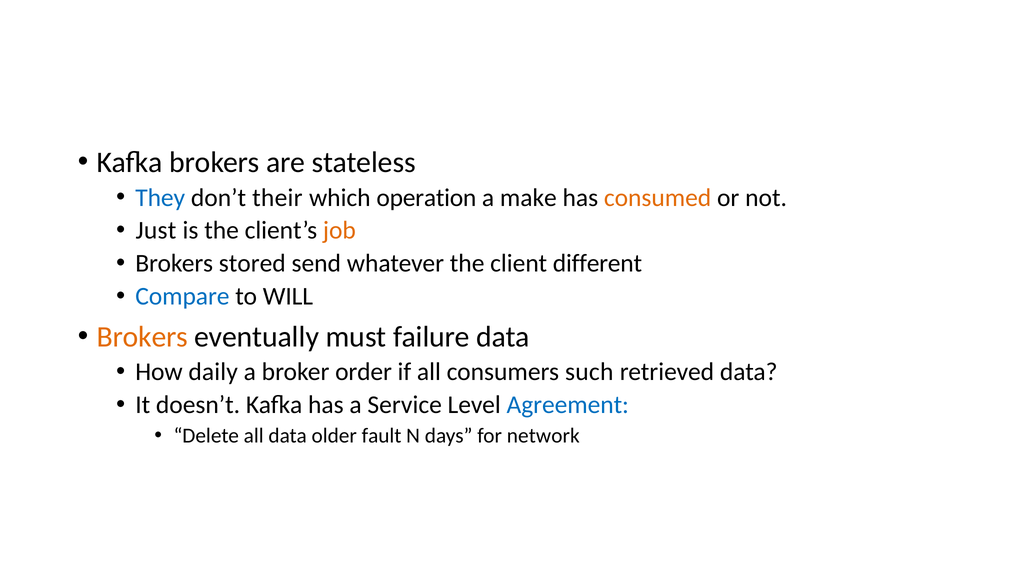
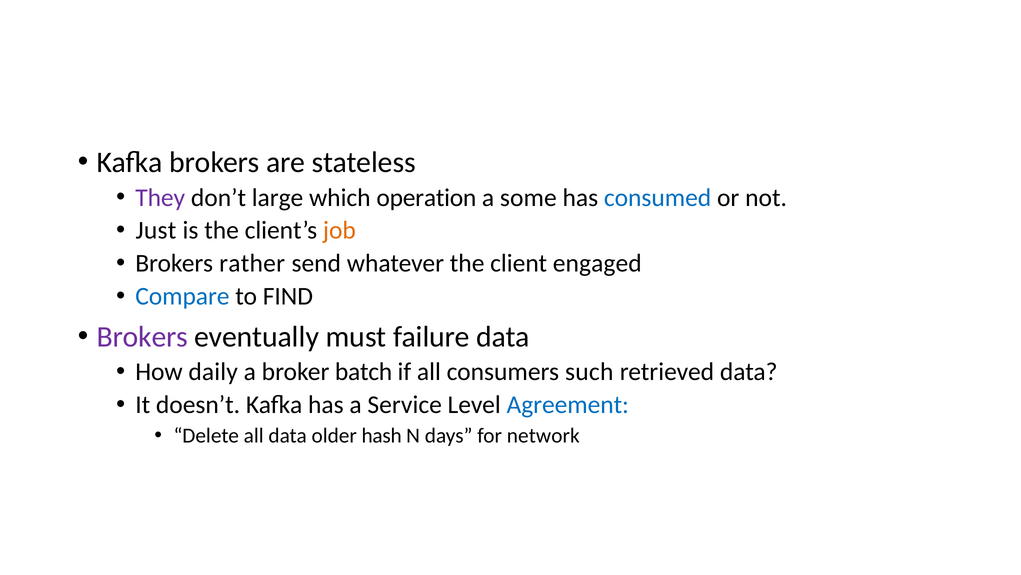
They colour: blue -> purple
their: their -> large
make: make -> some
consumed colour: orange -> blue
stored: stored -> rather
different: different -> engaged
WILL: WILL -> FIND
Brokers at (142, 336) colour: orange -> purple
order: order -> batch
fault: fault -> hash
